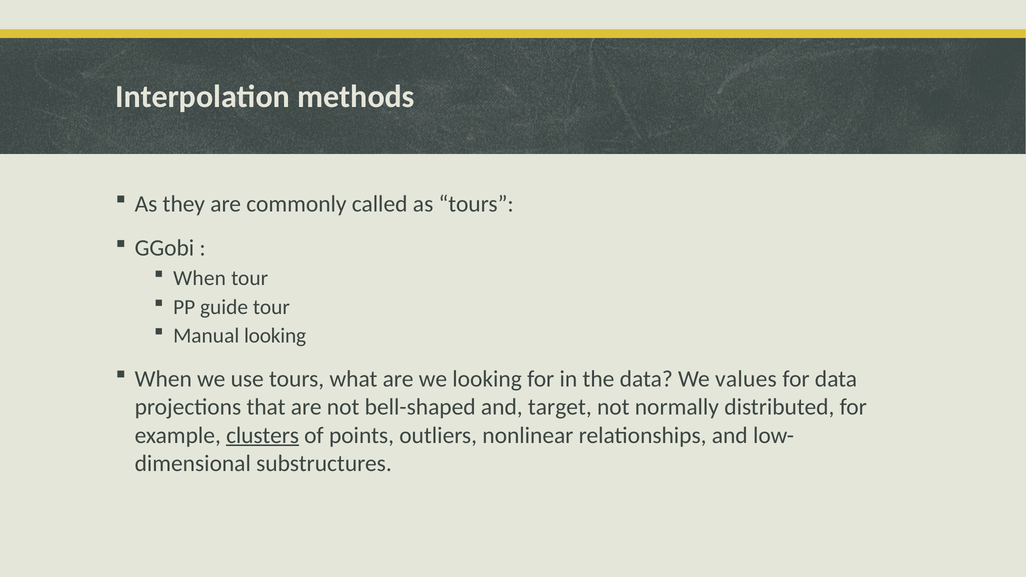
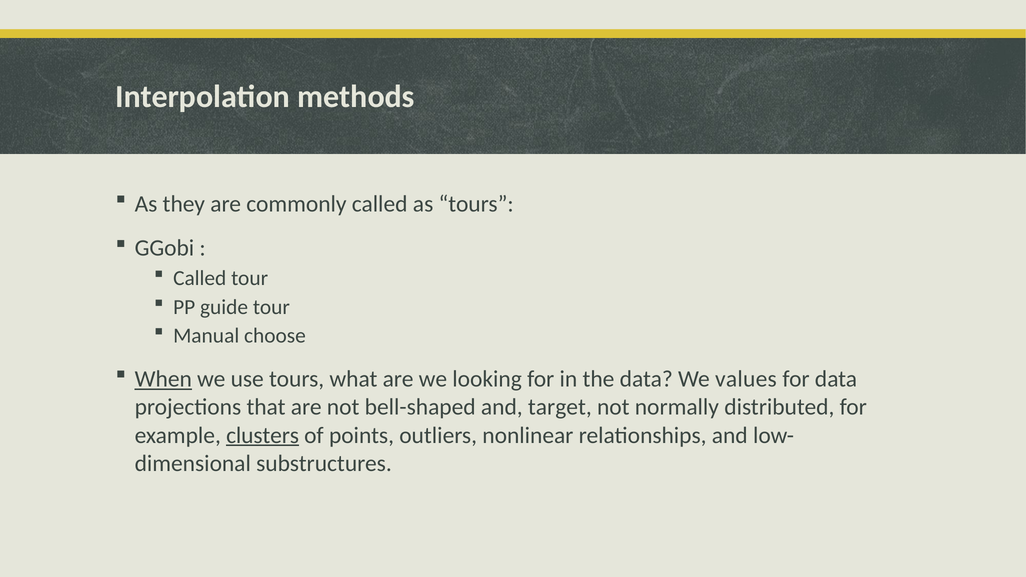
When at (200, 278): When -> Called
Manual looking: looking -> choose
When at (163, 379) underline: none -> present
